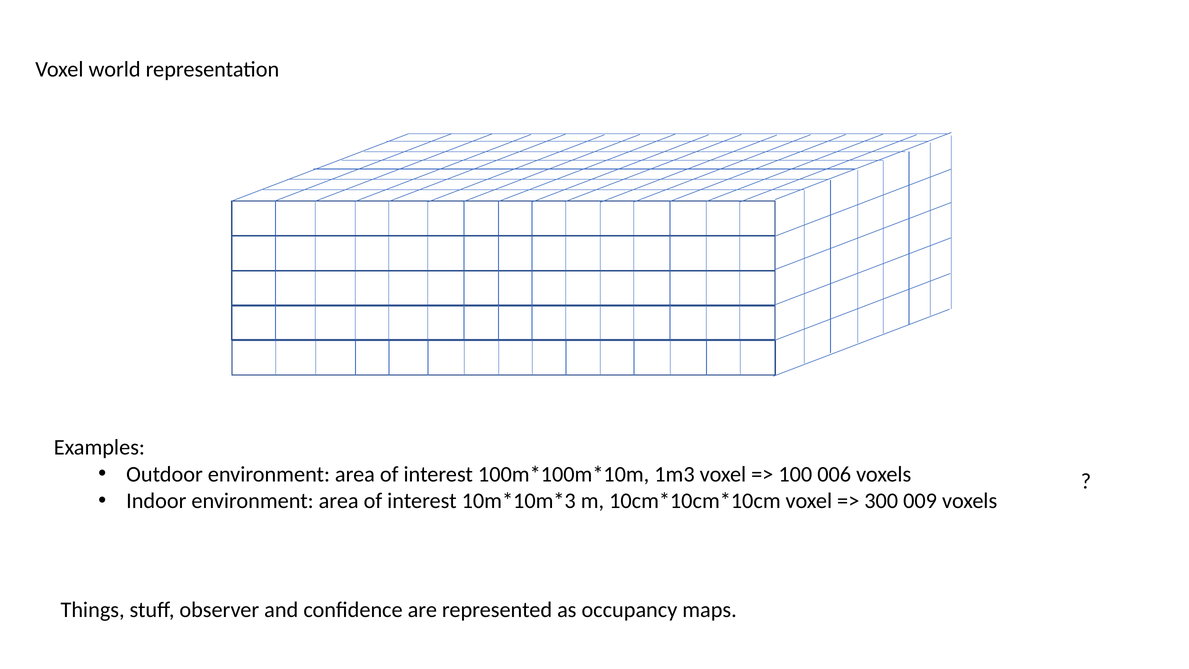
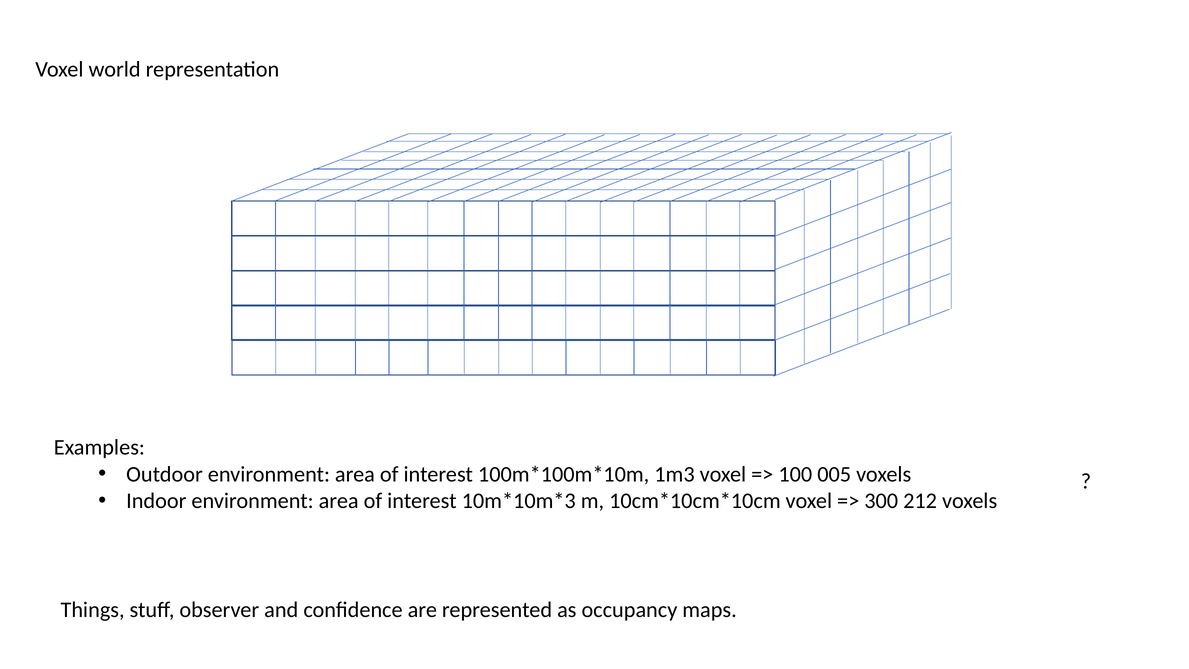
006: 006 -> 005
009: 009 -> 212
